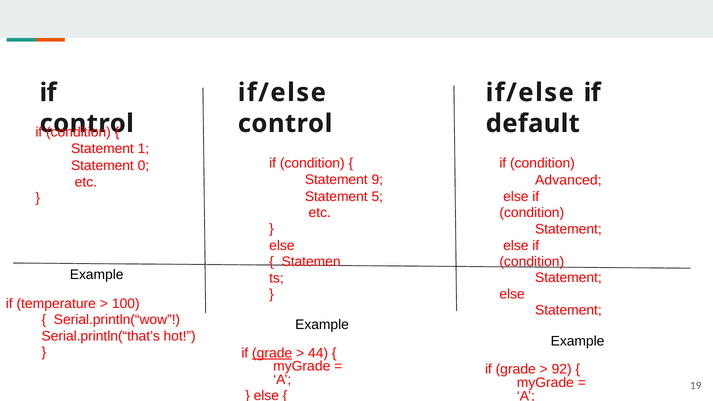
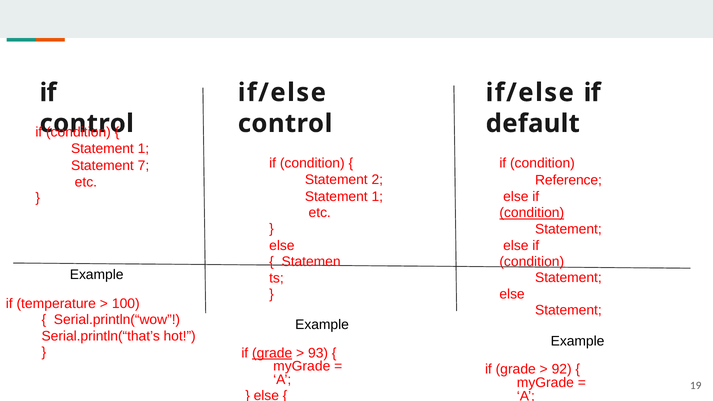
0: 0 -> 7
9: 9 -> 2
Advanced: Advanced -> Reference
5 at (377, 197): 5 -> 1
condition at (532, 213) underline: none -> present
44: 44 -> 93
